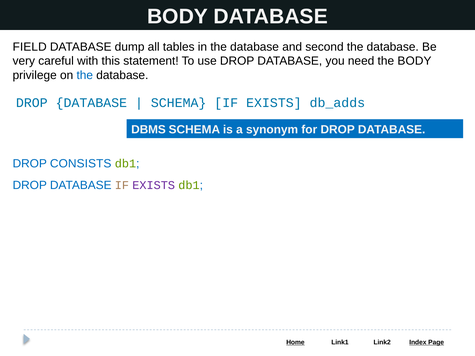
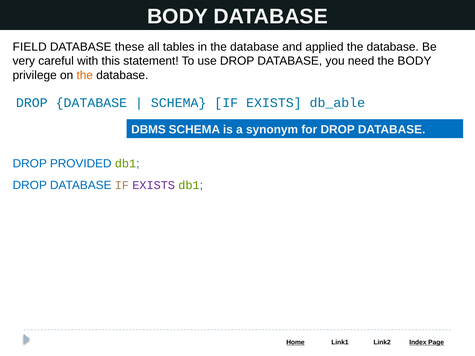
dump: dump -> these
second: second -> applied
the at (85, 75) colour: blue -> orange
db_adds: db_adds -> db_able
CONSISTS: CONSISTS -> PROVIDED
